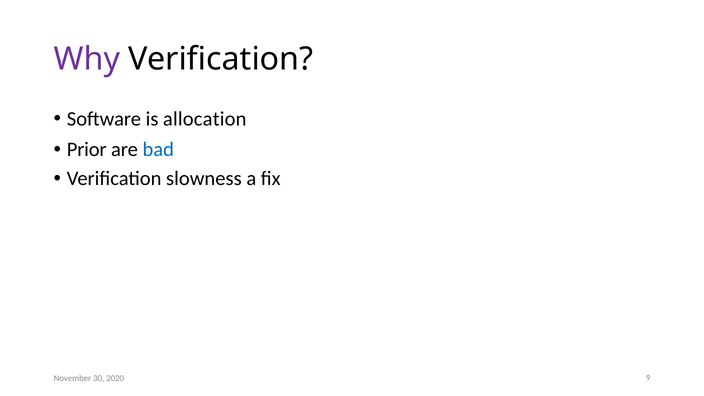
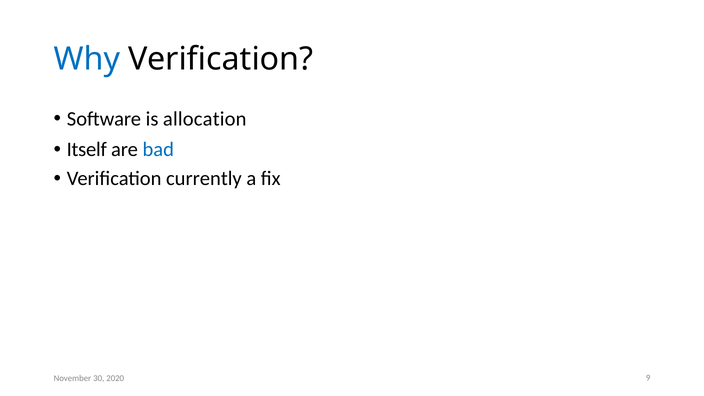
Why colour: purple -> blue
Prior: Prior -> Itself
slowness: slowness -> currently
